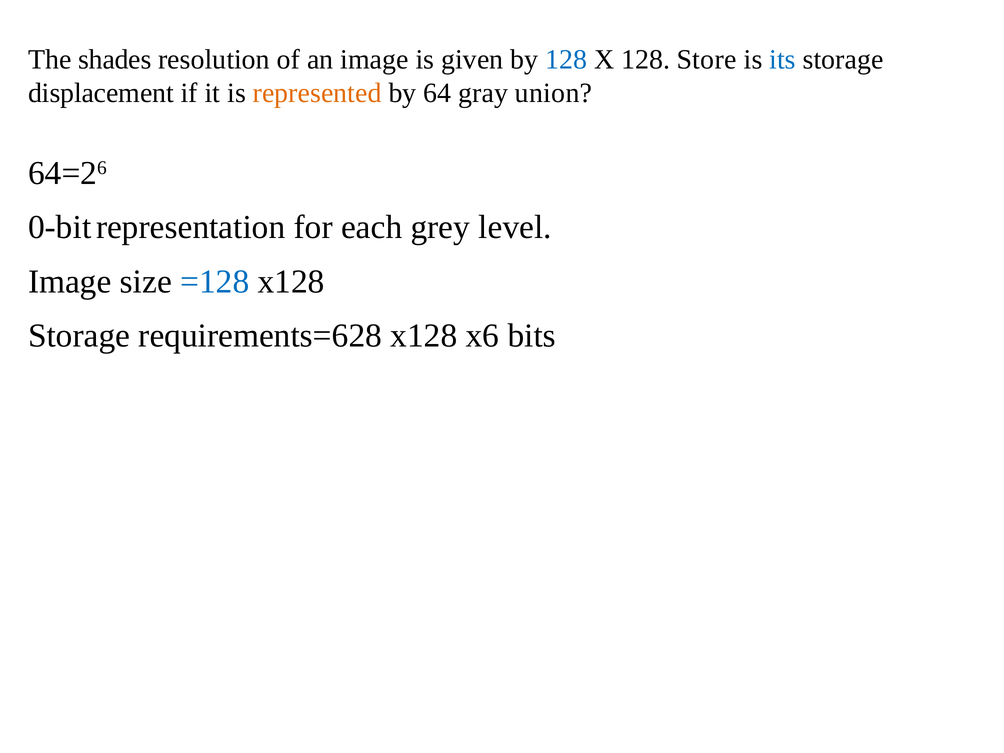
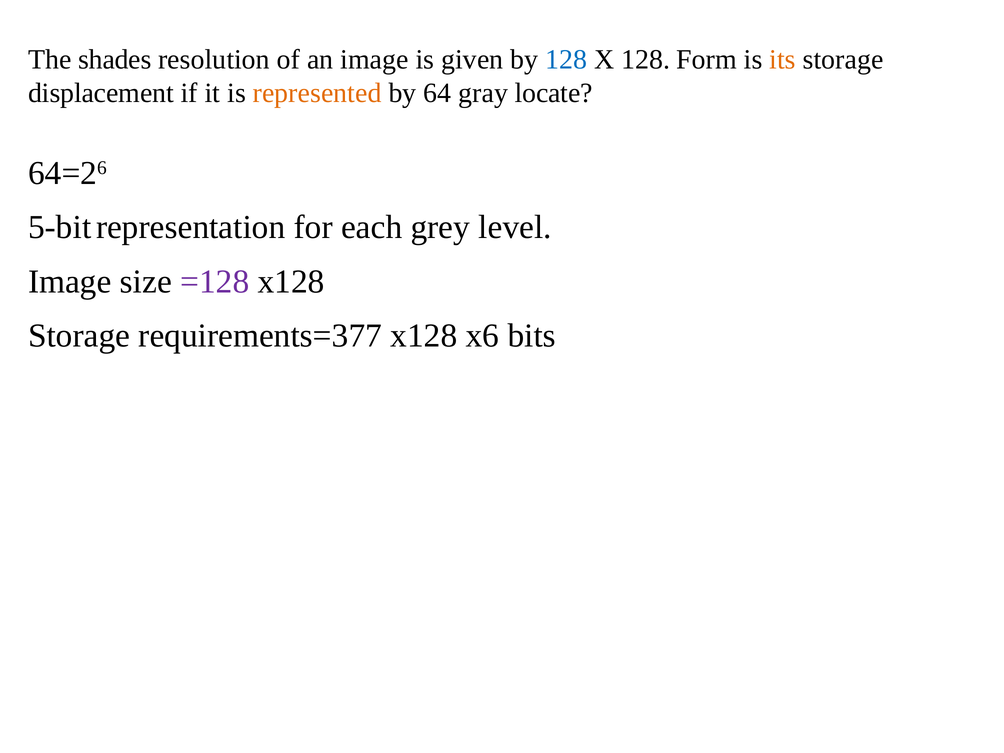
Store: Store -> Form
its colour: blue -> orange
union: union -> locate
0-bit: 0-bit -> 5-bit
=128 colour: blue -> purple
requirements=628: requirements=628 -> requirements=377
